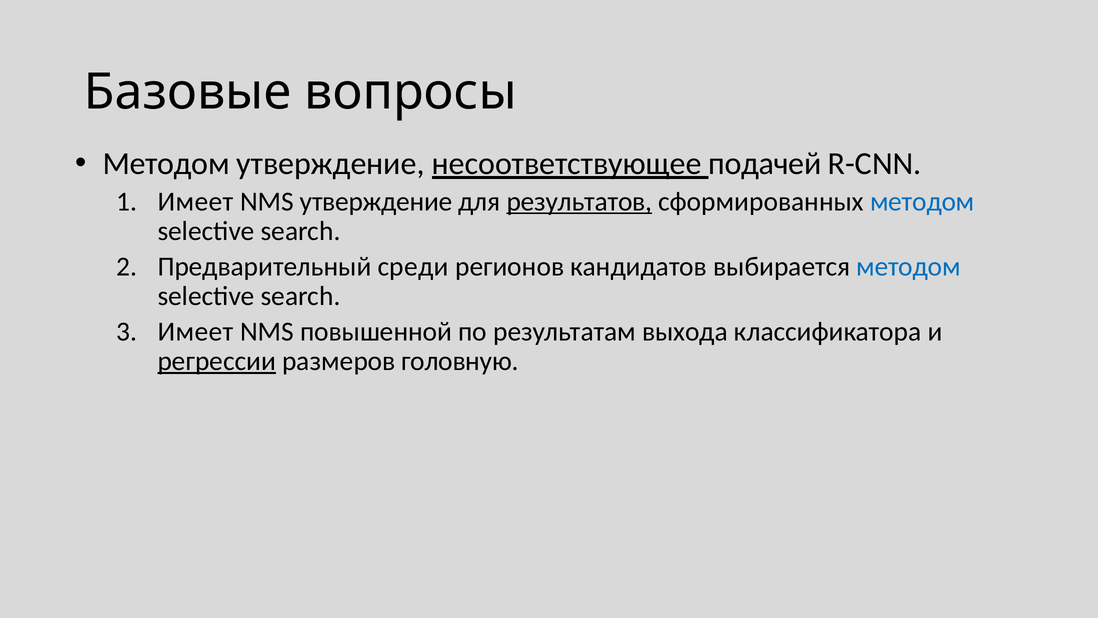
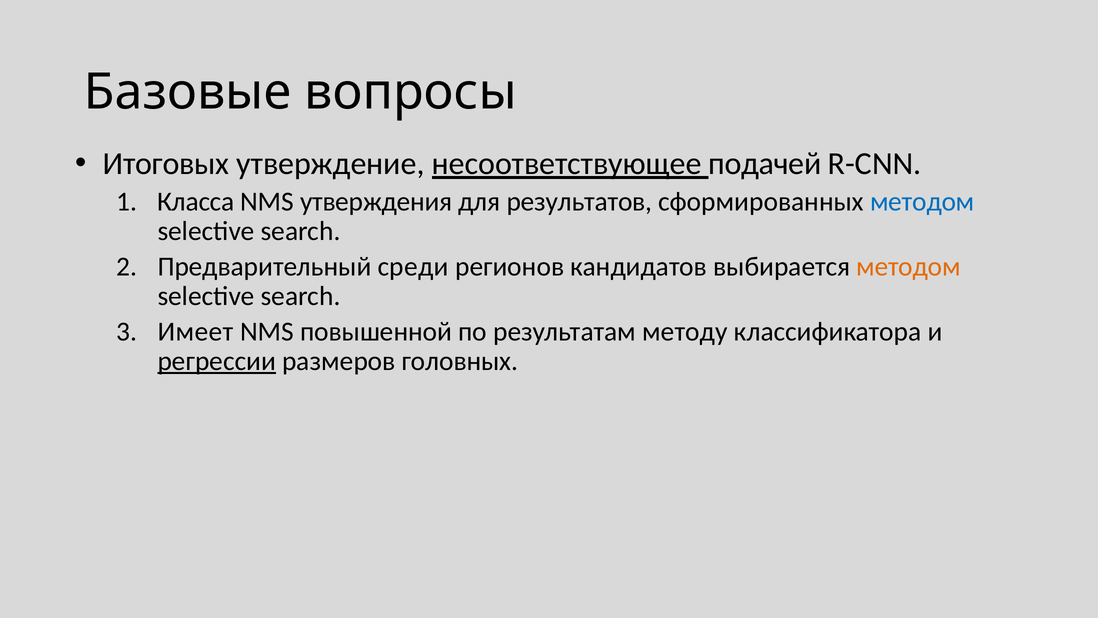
Методом at (166, 164): Методом -> Итоговых
Имеет at (196, 201): Имеет -> Класса
NMS утверждение: утверждение -> утверждения
результатов underline: present -> none
методом at (908, 266) colour: blue -> orange
выхода: выхода -> методу
головную: головную -> головных
